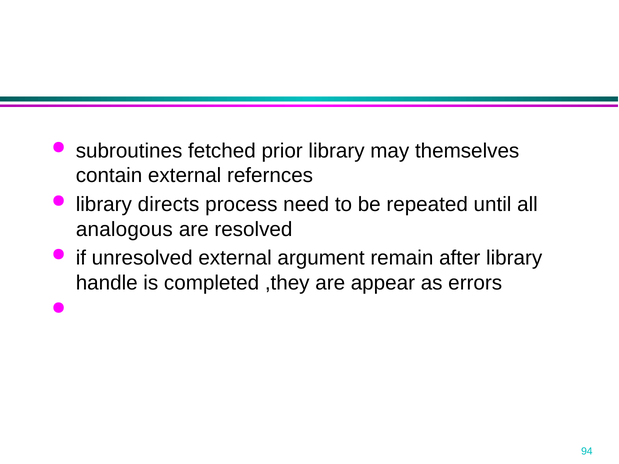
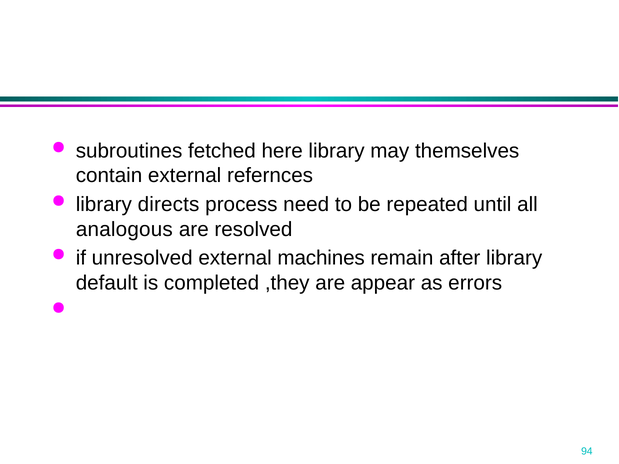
prior: prior -> here
argument: argument -> machines
handle: handle -> default
